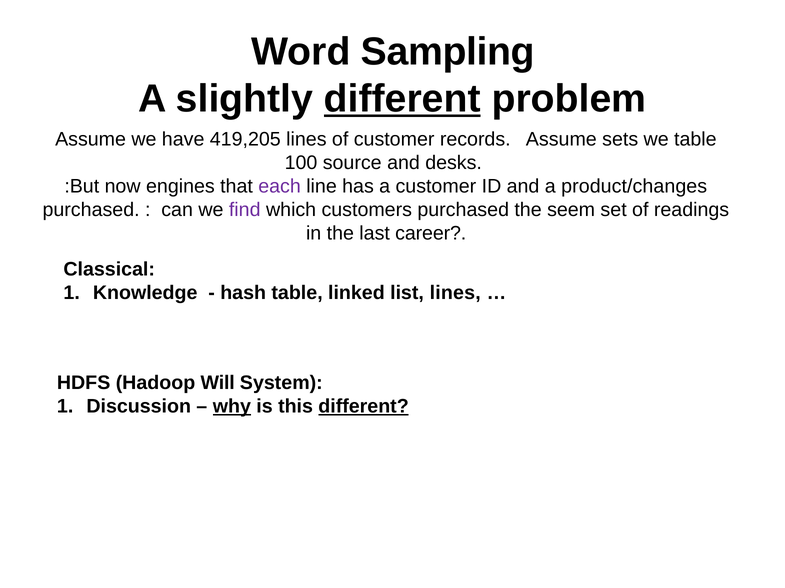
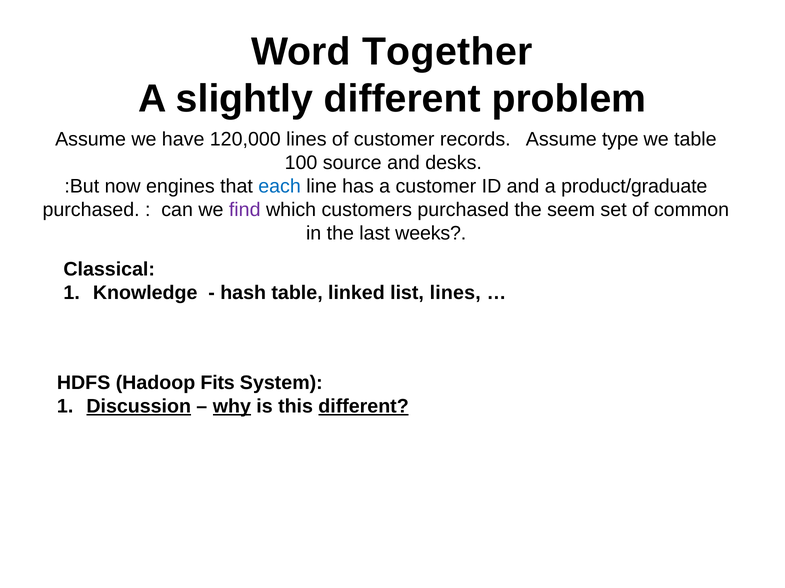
Sampling: Sampling -> Together
different at (402, 99) underline: present -> none
419,205: 419,205 -> 120,000
sets: sets -> type
each colour: purple -> blue
product/changes: product/changes -> product/graduate
readings: readings -> common
career: career -> weeks
Will: Will -> Fits
Discussion underline: none -> present
